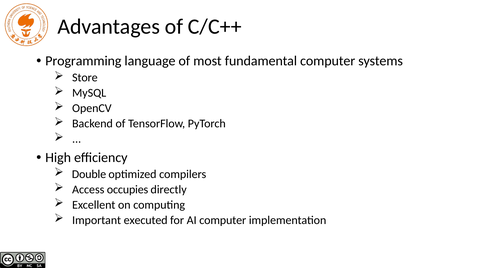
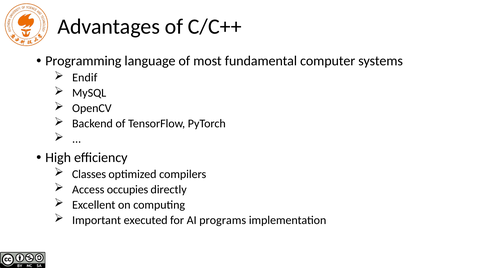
Store: Store -> Endif
Double: Double -> Classes
AI computer: computer -> programs
